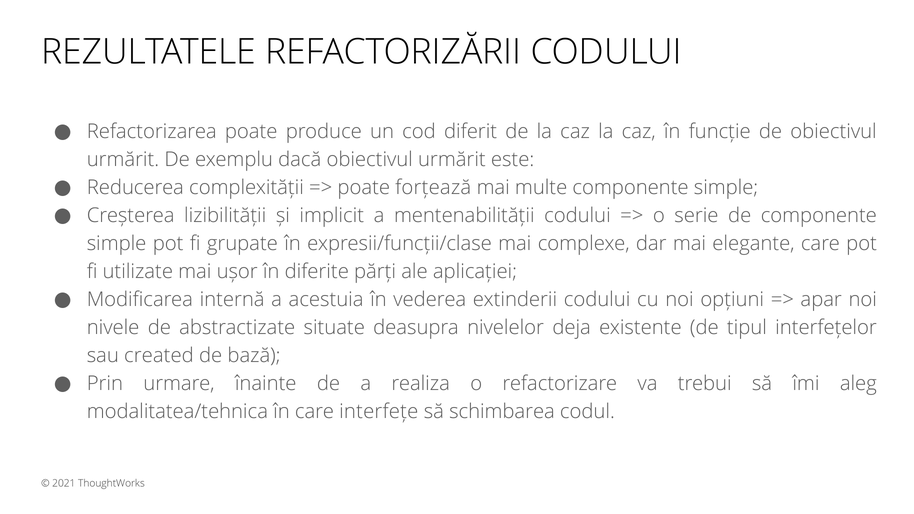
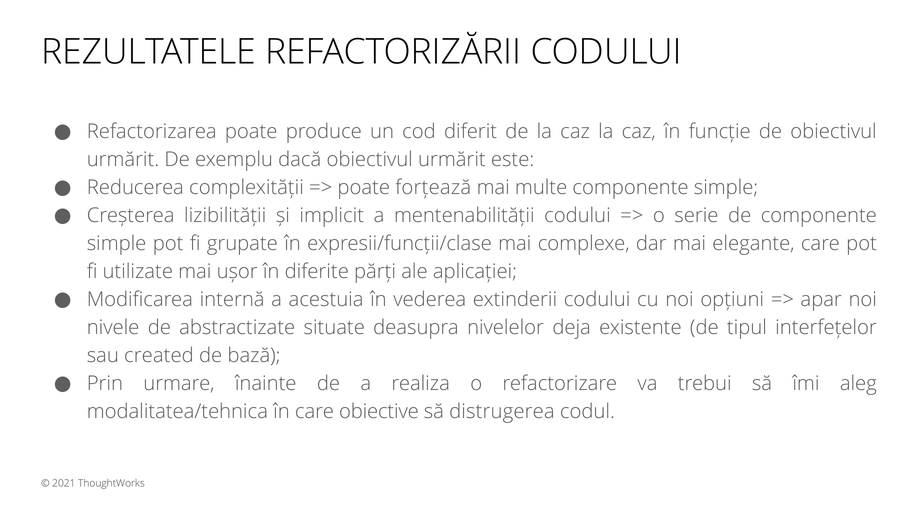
interfețe: interfețe -> obiective
schimbarea: schimbarea -> distrugerea
